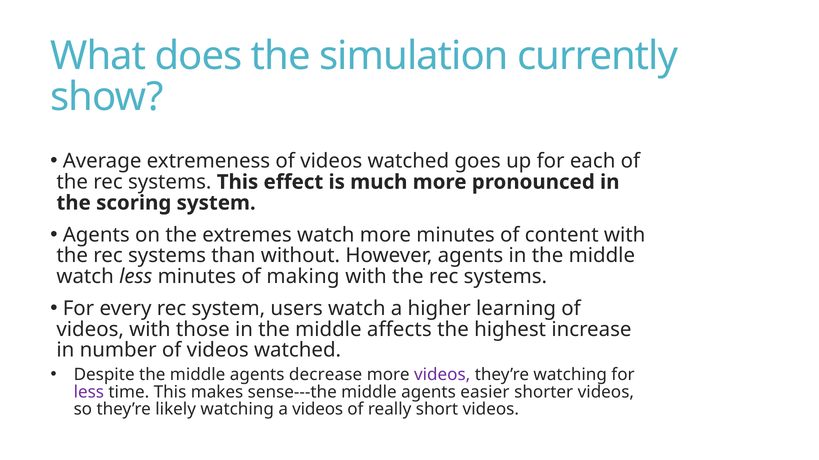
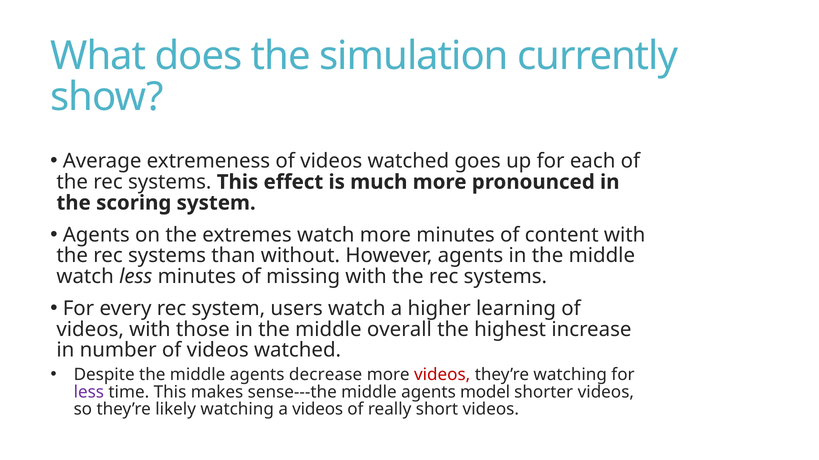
making: making -> missing
affects: affects -> overall
videos at (442, 375) colour: purple -> red
easier: easier -> model
